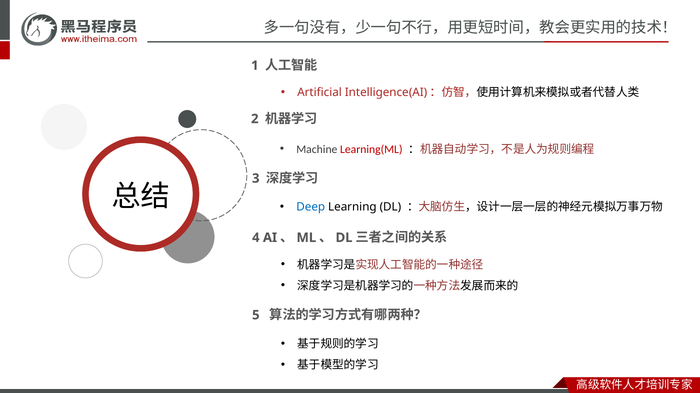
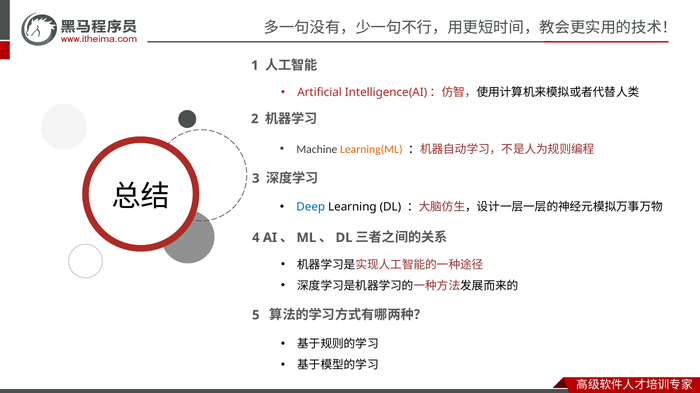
Learning(ML colour: red -> orange
